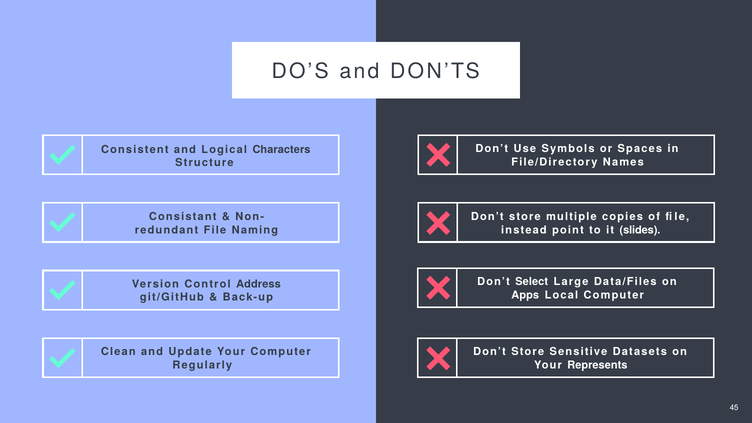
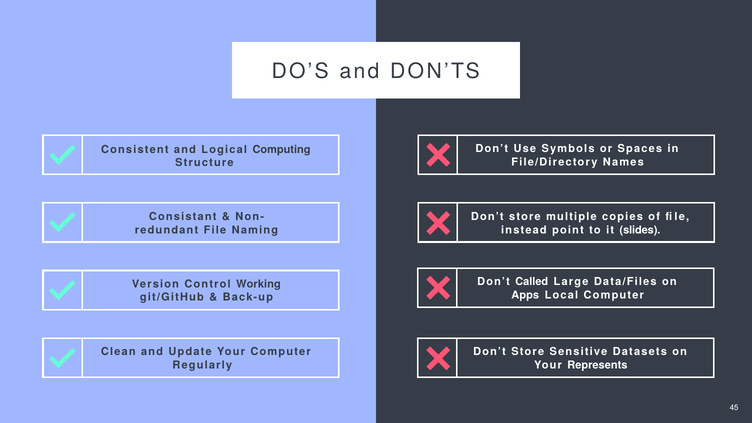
Characters: Characters -> Computing
Select: Select -> Called
Address: Address -> Working
